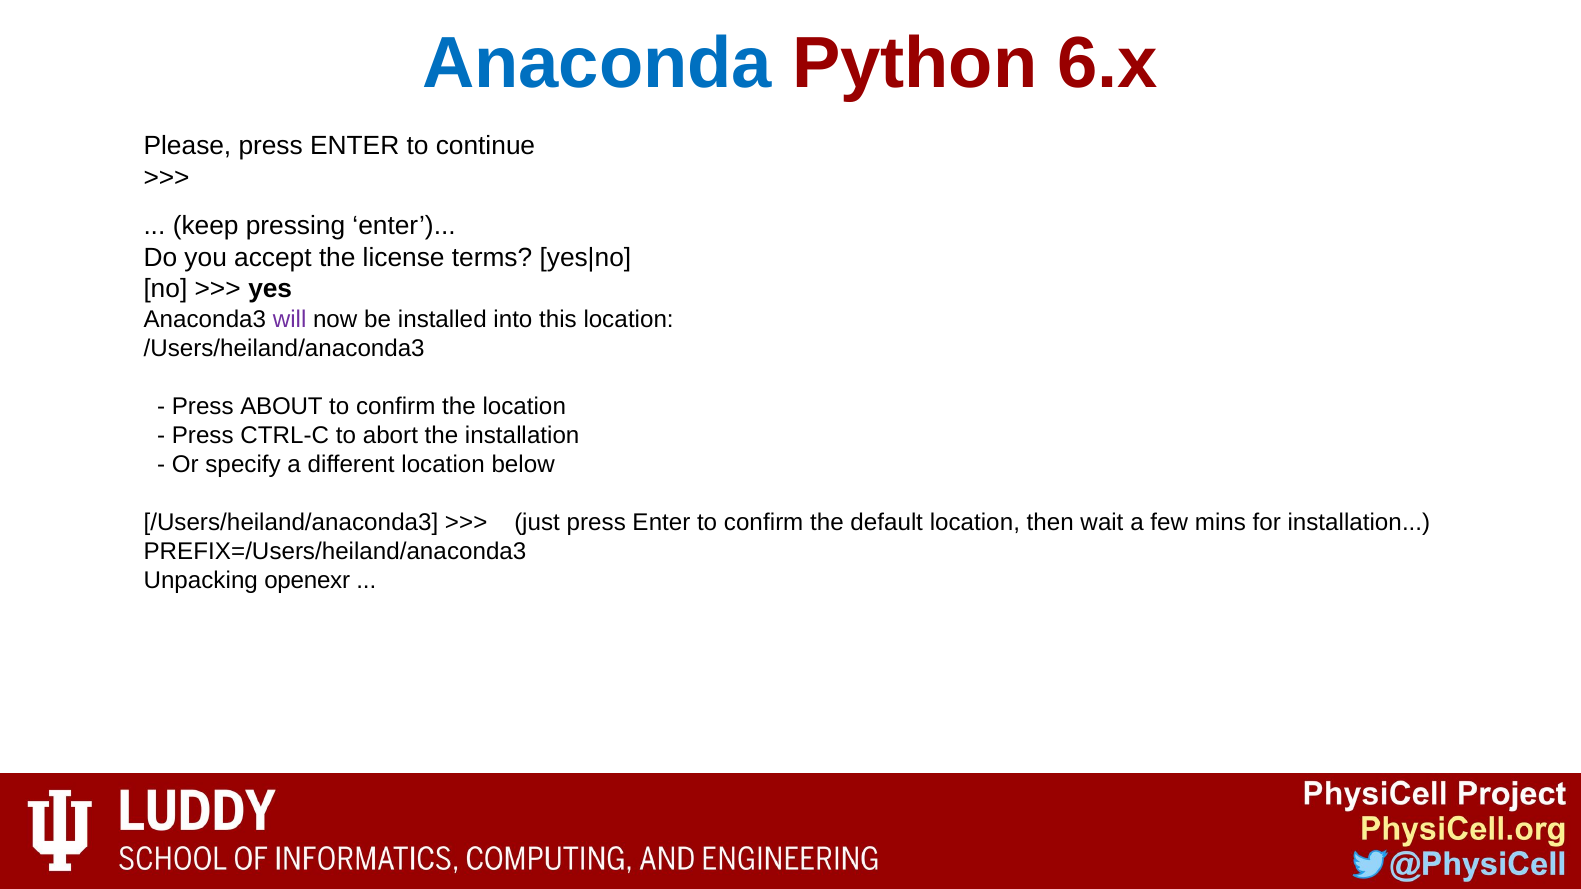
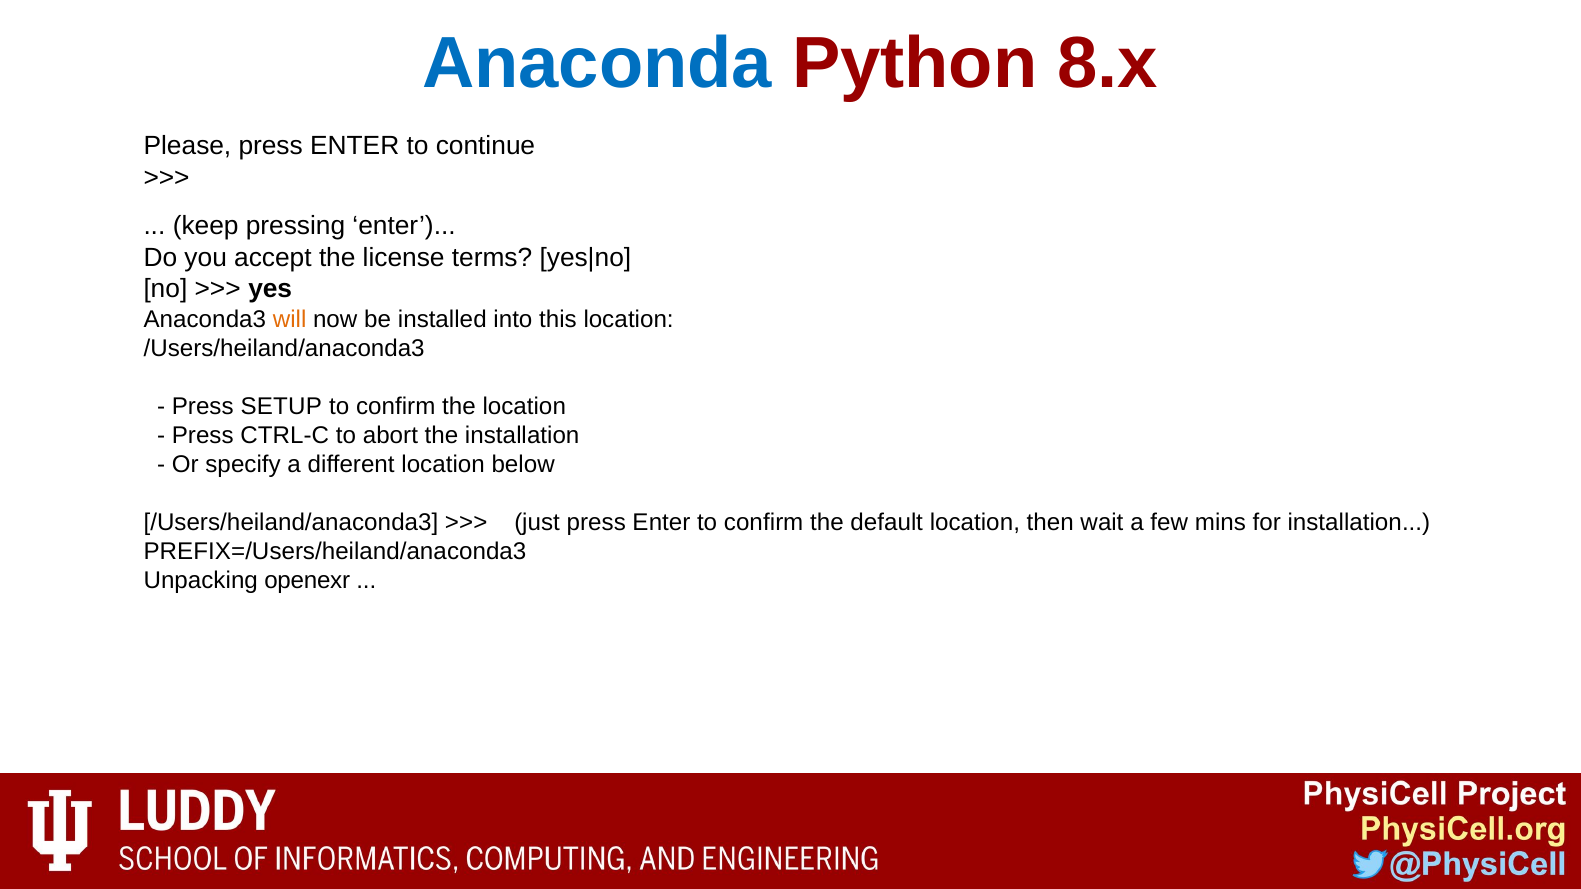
6.x: 6.x -> 8.x
will colour: purple -> orange
ABOUT: ABOUT -> SETUP
